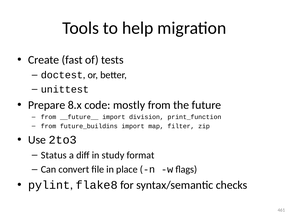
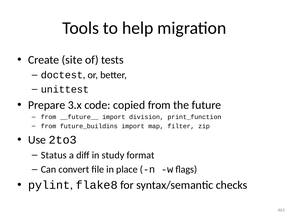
fast: fast -> site
8.x: 8.x -> 3.x
mostly: mostly -> copied
